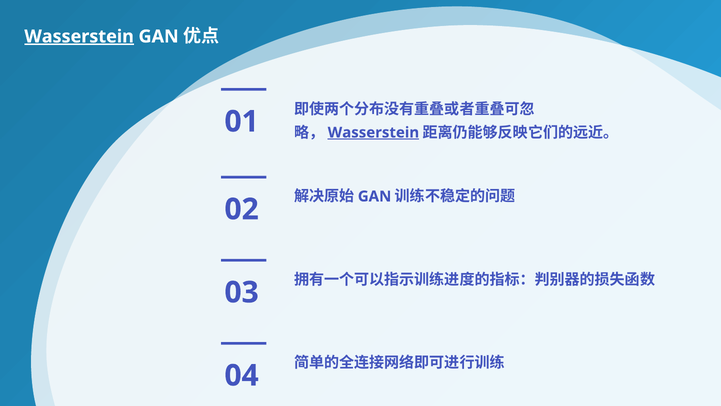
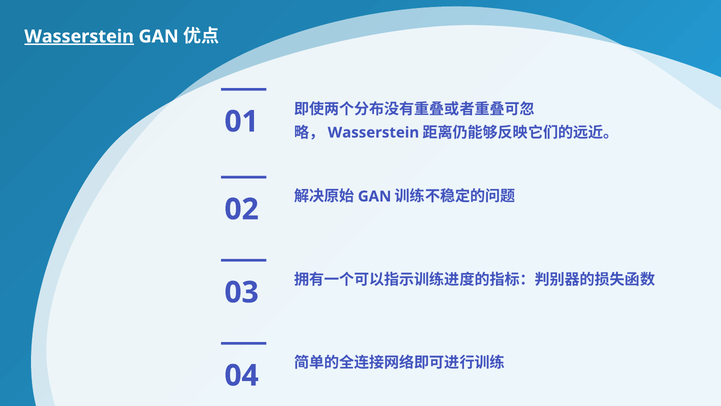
Wasserstein at (373, 132) underline: present -> none
